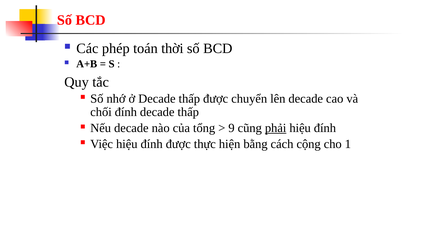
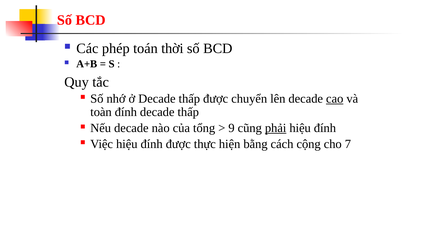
cao underline: none -> present
chối: chối -> toàn
1: 1 -> 7
